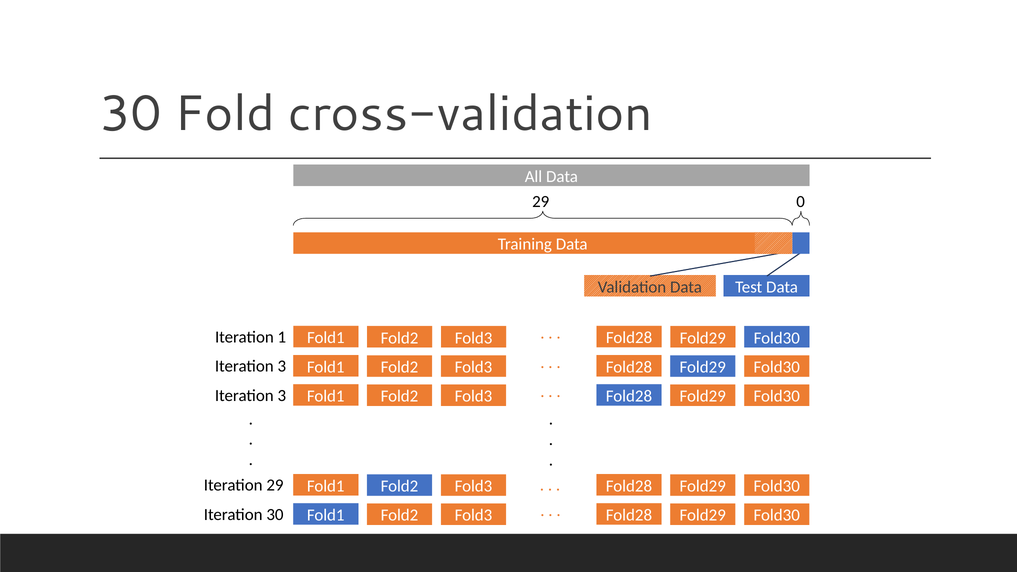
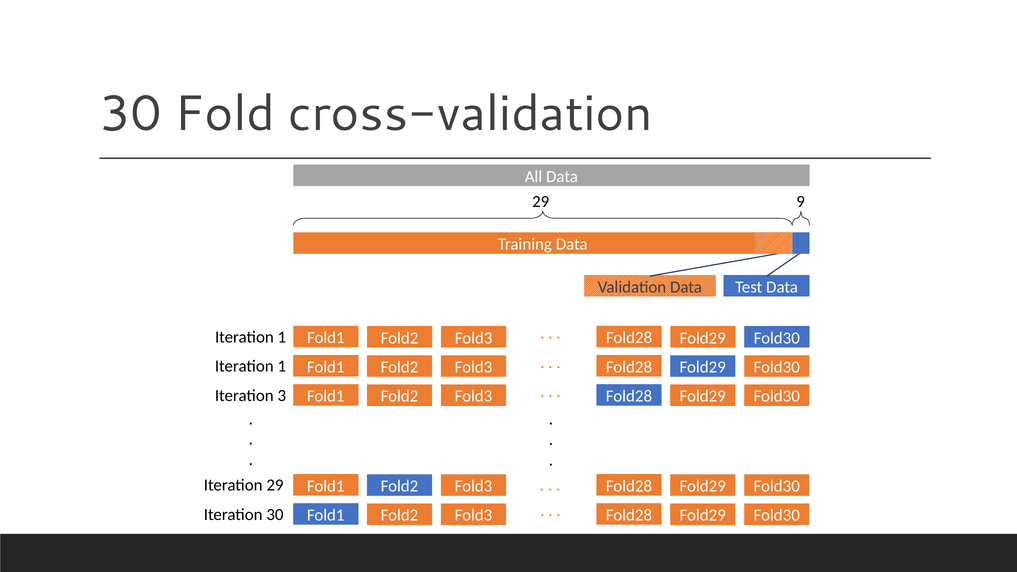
0: 0 -> 9
3 at (282, 366): 3 -> 1
